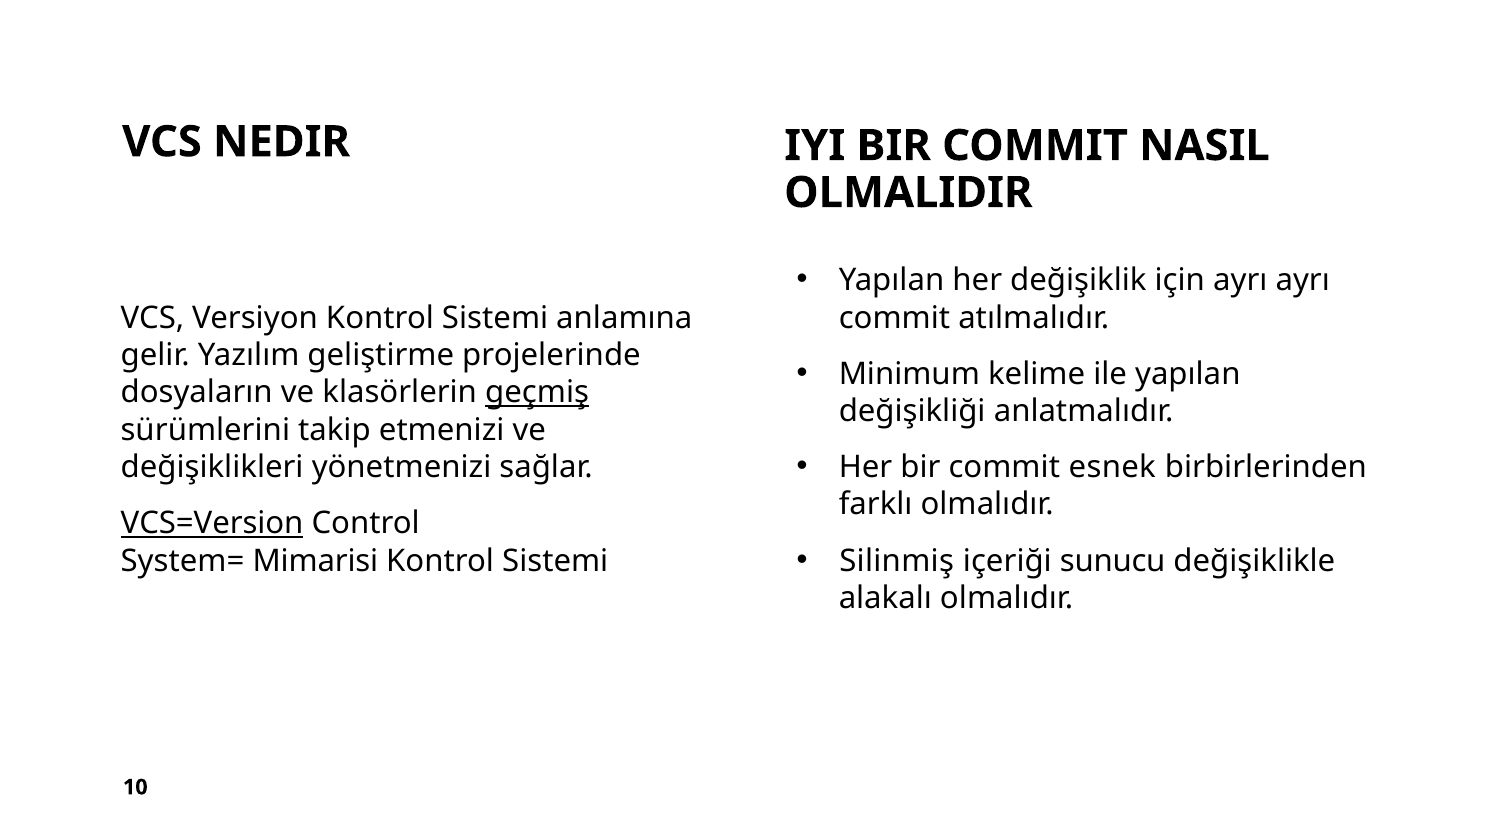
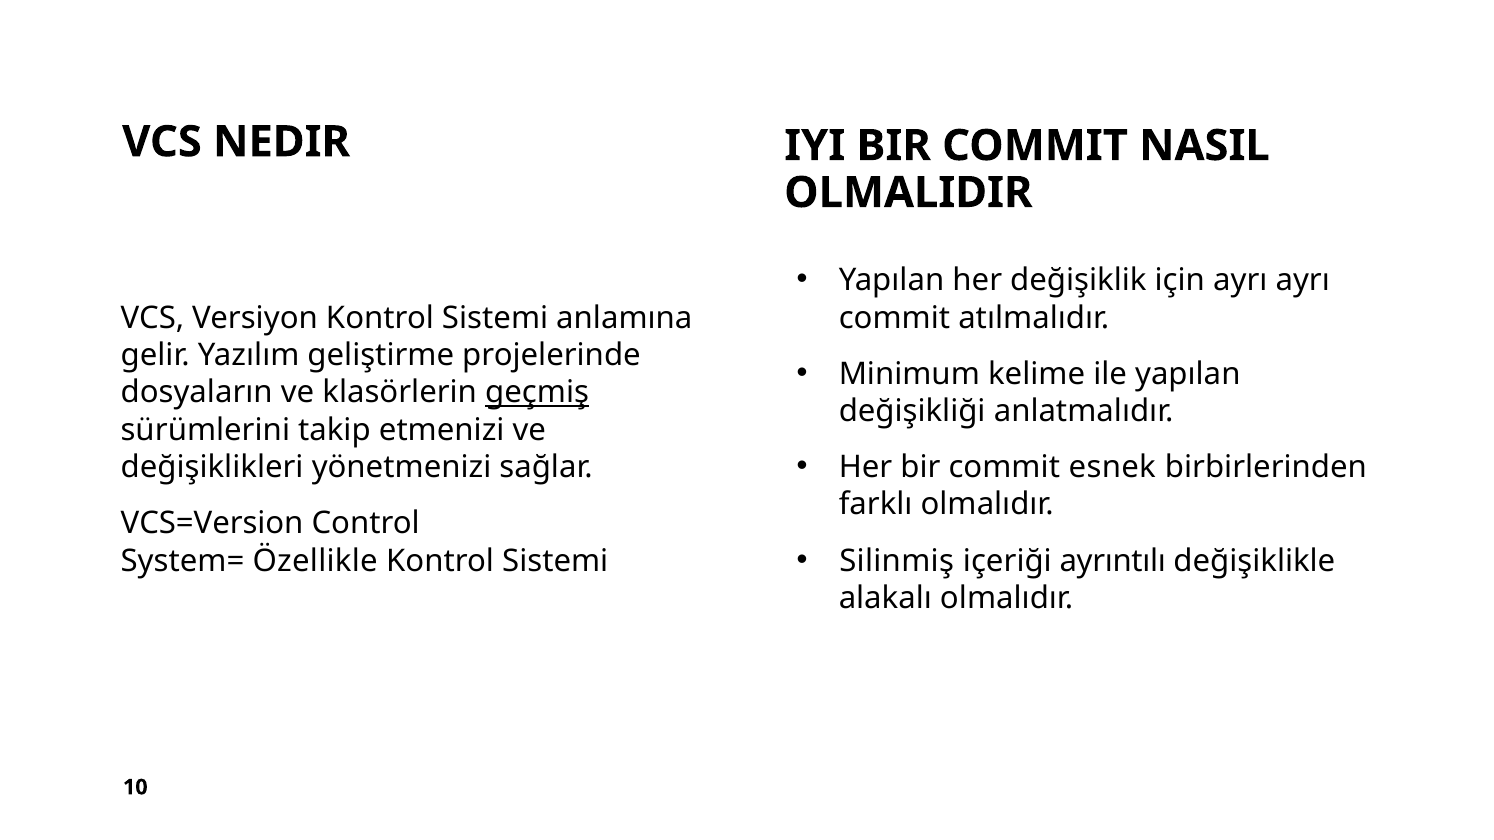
VCS=Version underline: present -> none
sunucu: sunucu -> ayrıntılı
Mimarisi: Mimarisi -> Özellikle
